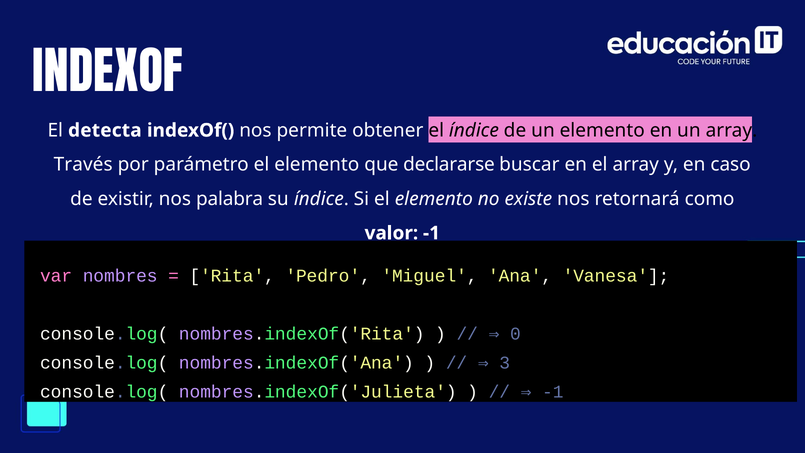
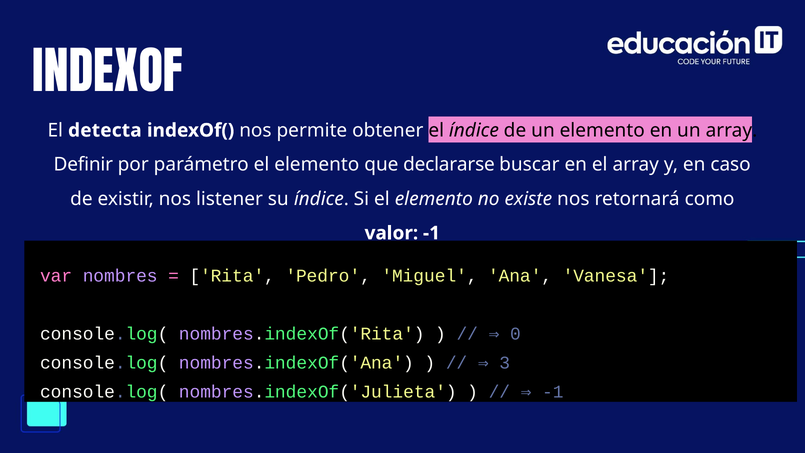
Través: Través -> Definir
palabra: palabra -> listener
